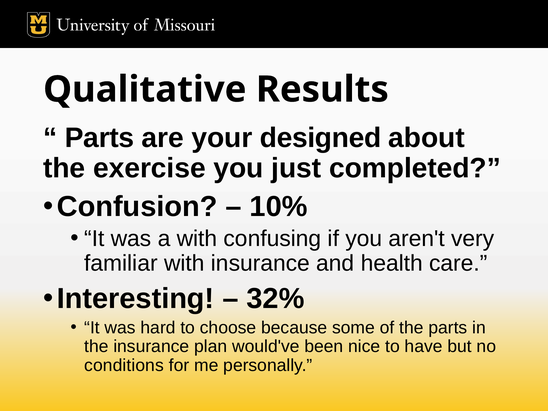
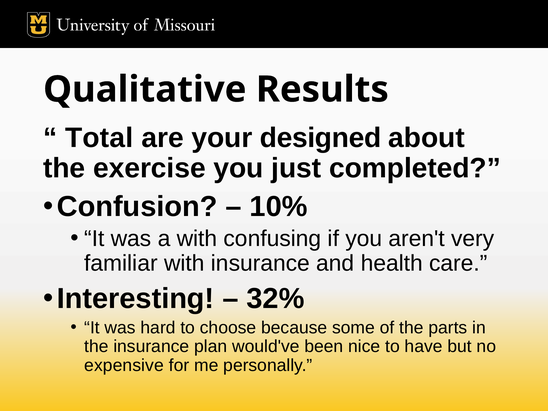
Parts at (99, 138): Parts -> Total
conditions: conditions -> expensive
